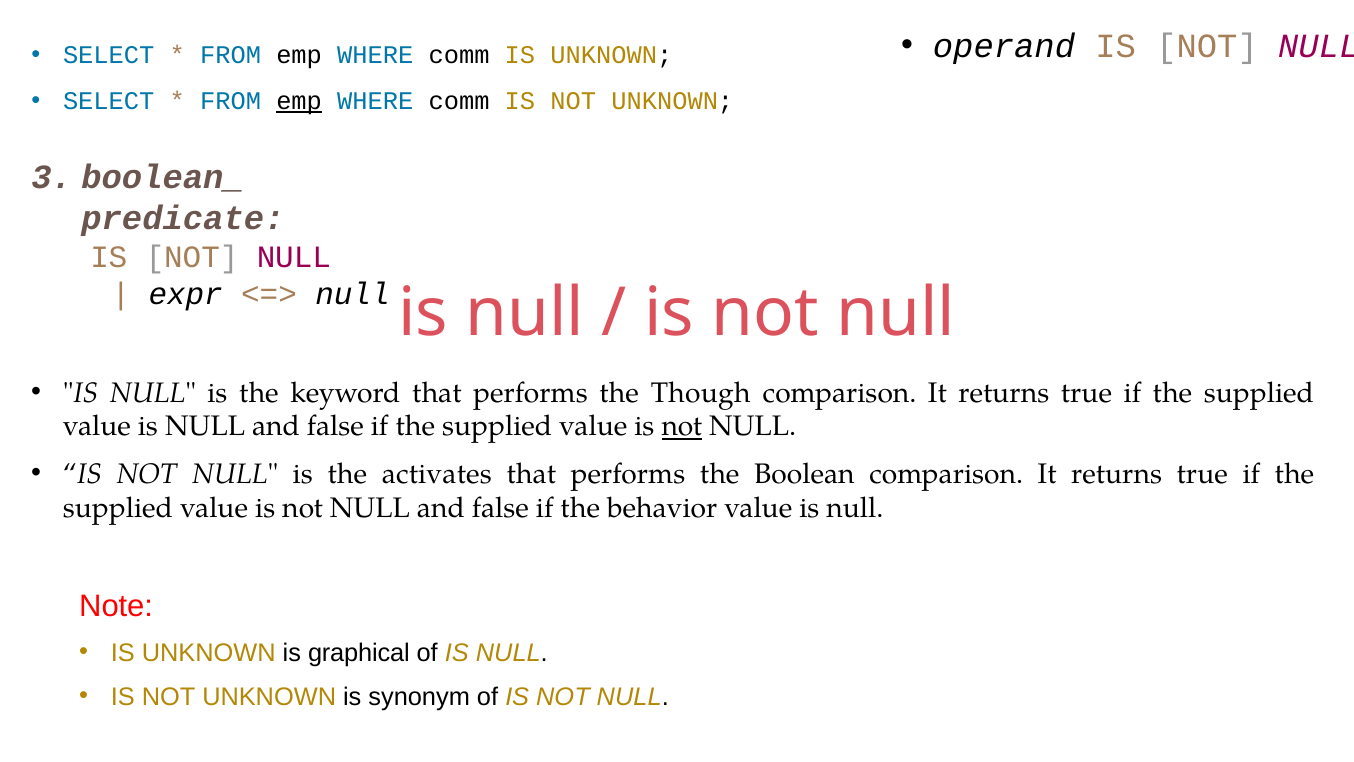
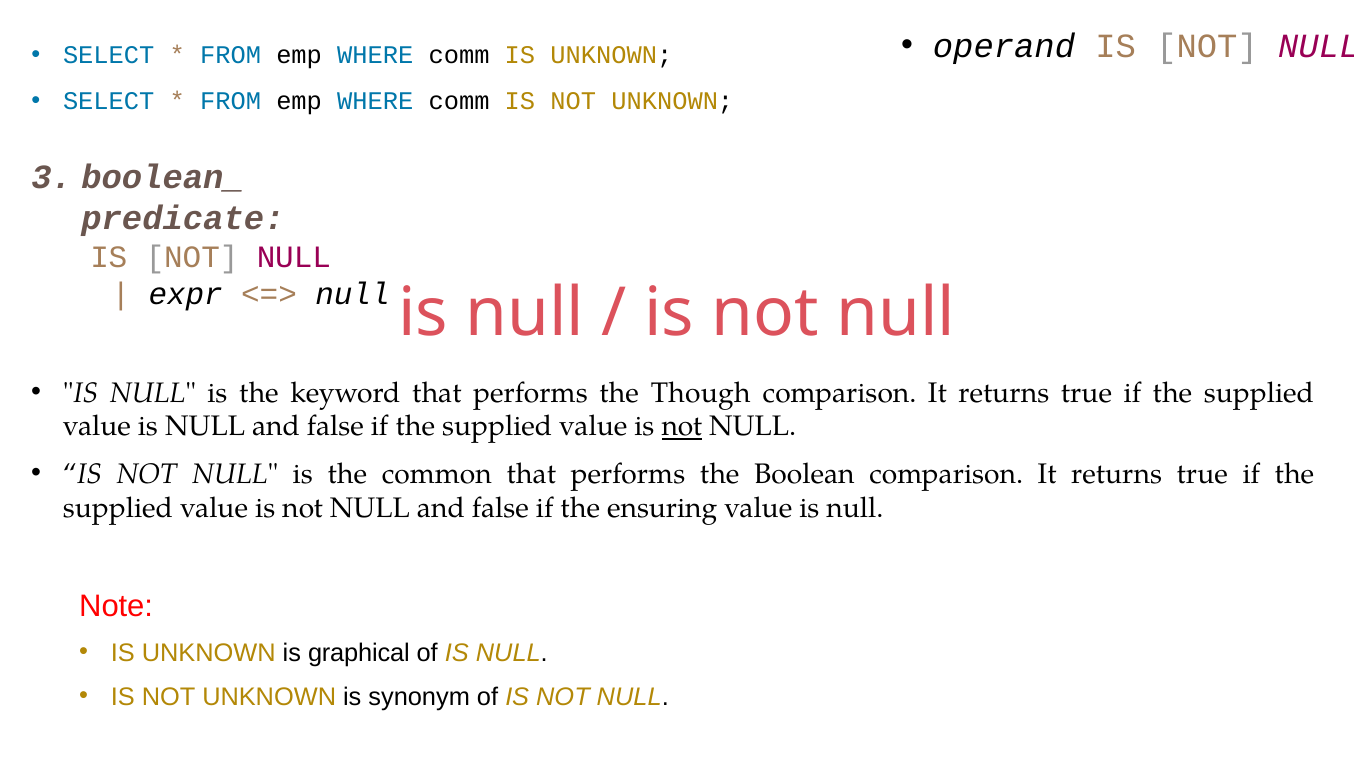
emp at (299, 101) underline: present -> none
activates: activates -> common
behavior: behavior -> ensuring
